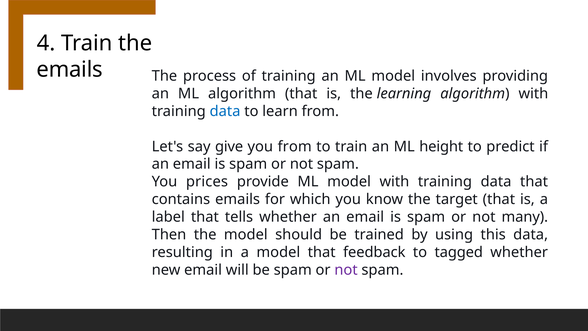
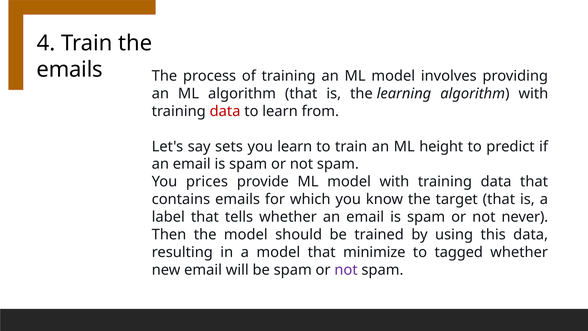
data at (225, 111) colour: blue -> red
give: give -> sets
you from: from -> learn
many: many -> never
feedback: feedback -> minimize
